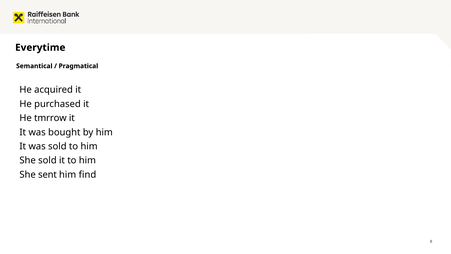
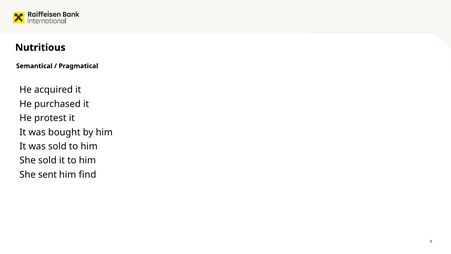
Everytime: Everytime -> Nutritious
tmrrow: tmrrow -> protest
